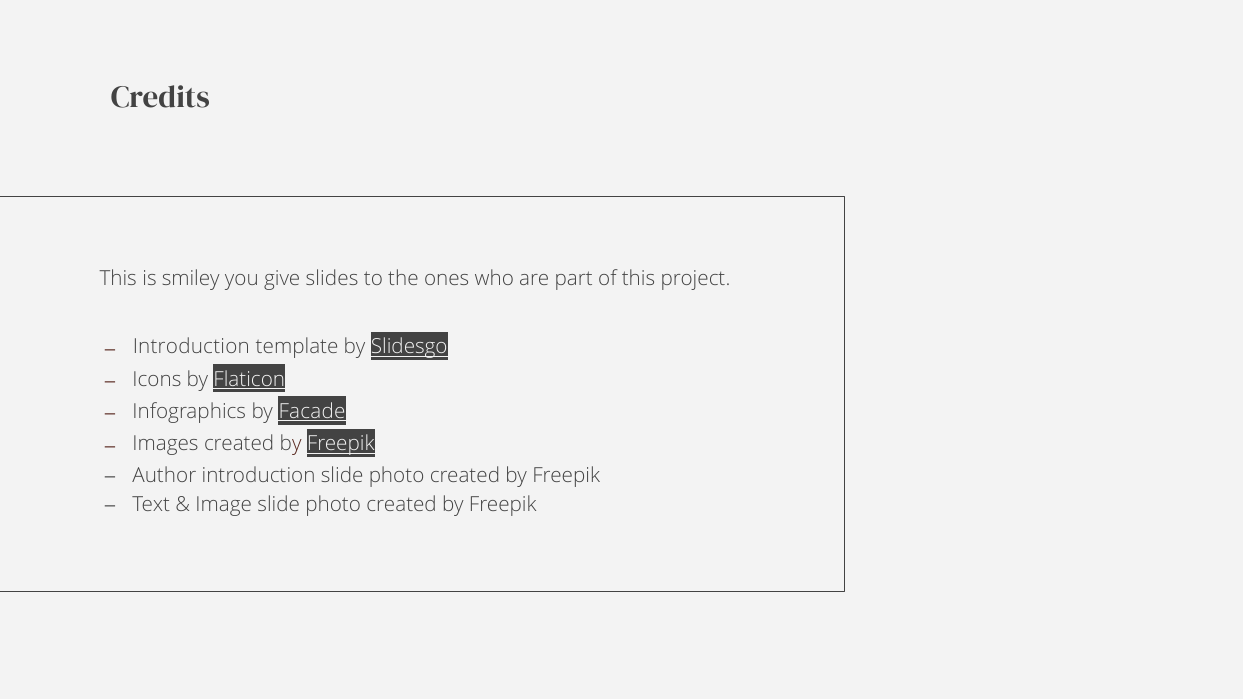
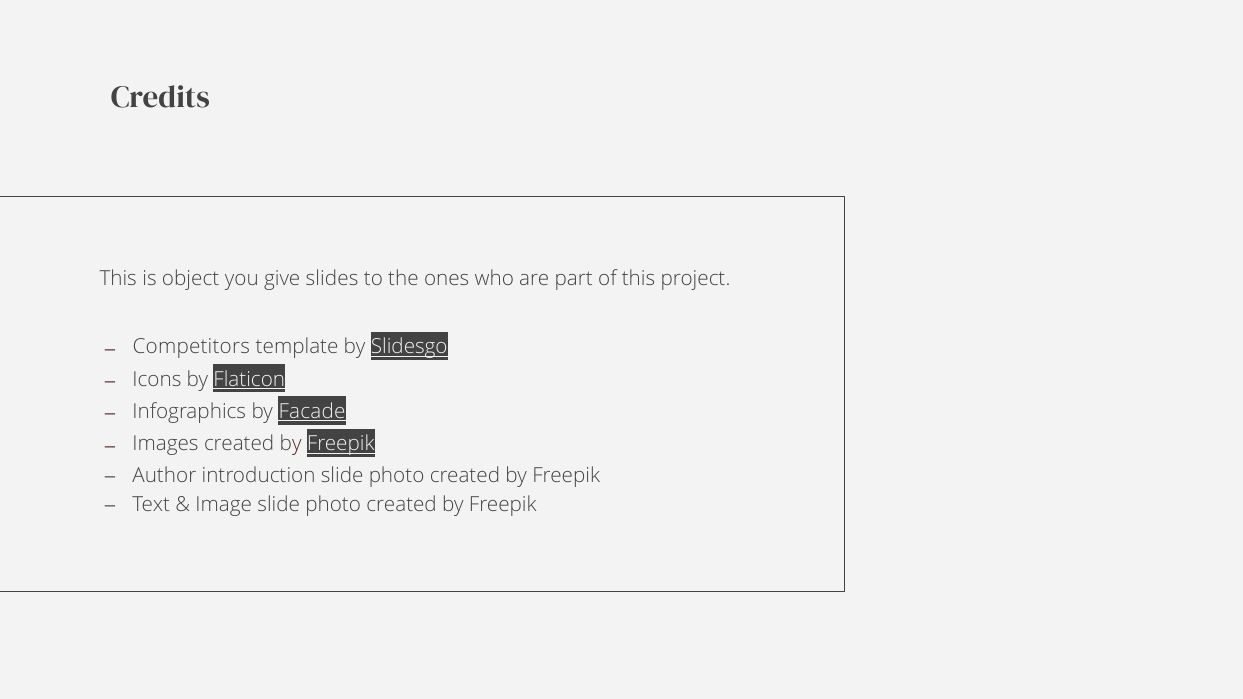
smiley: smiley -> object
Introduction at (191, 347): Introduction -> Competitors
